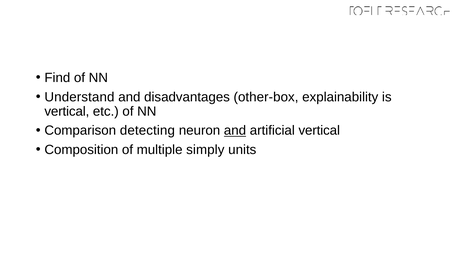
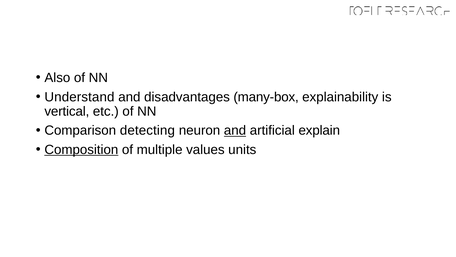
Find: Find -> Also
other-box: other-box -> many-box
artificial vertical: vertical -> explain
Composition underline: none -> present
simply: simply -> values
